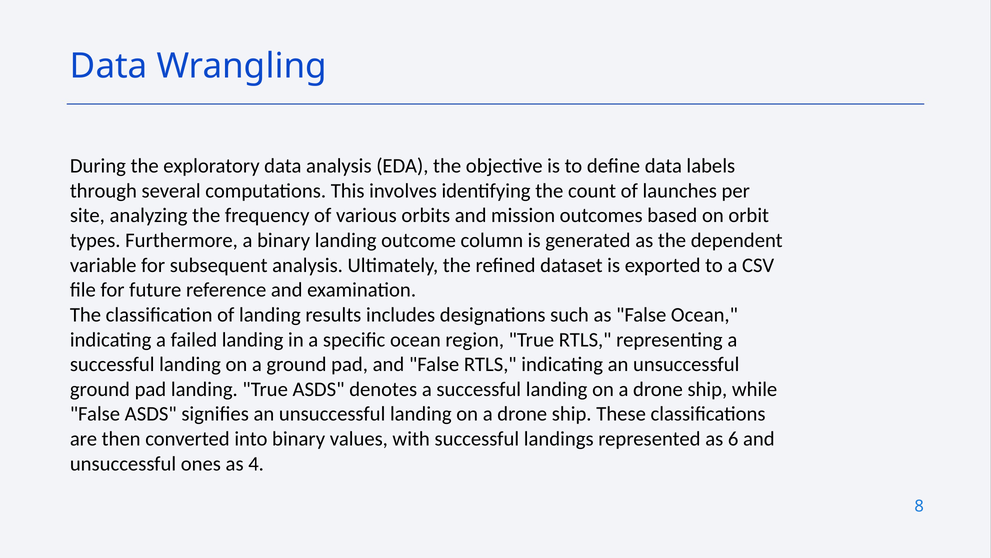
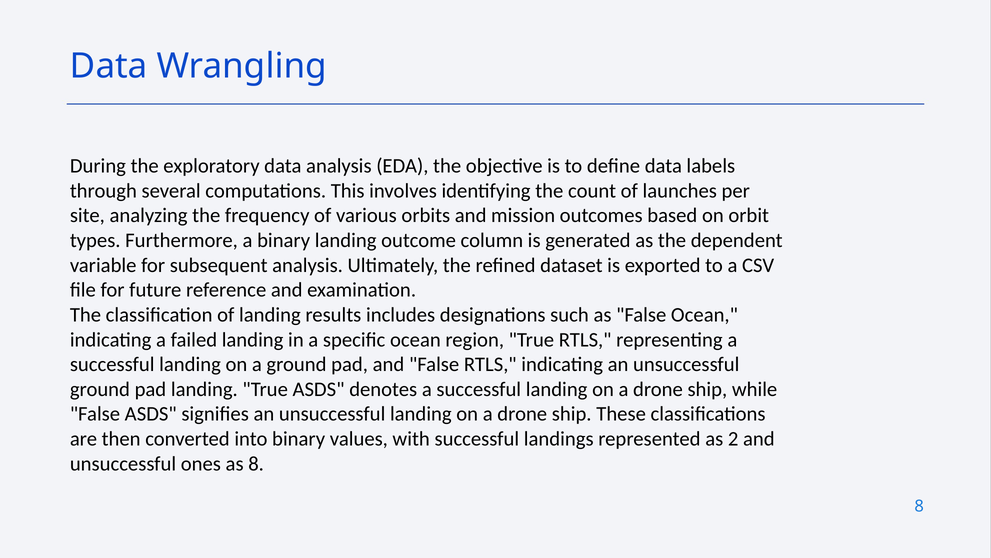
6: 6 -> 2
as 4: 4 -> 8
